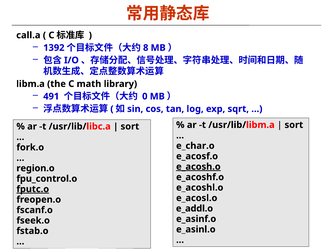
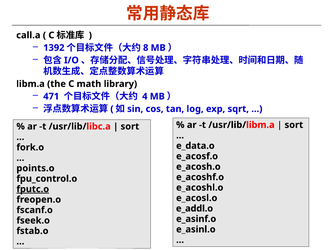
491: 491 -> 471
0: 0 -> 4
e_char.o: e_char.o -> e_data.o
e_acosh.o underline: present -> none
region.o: region.o -> points.o
